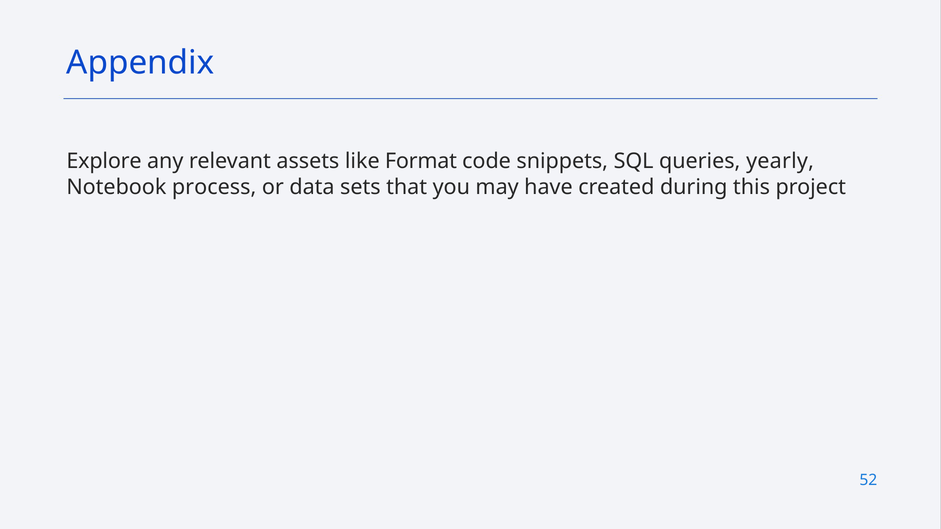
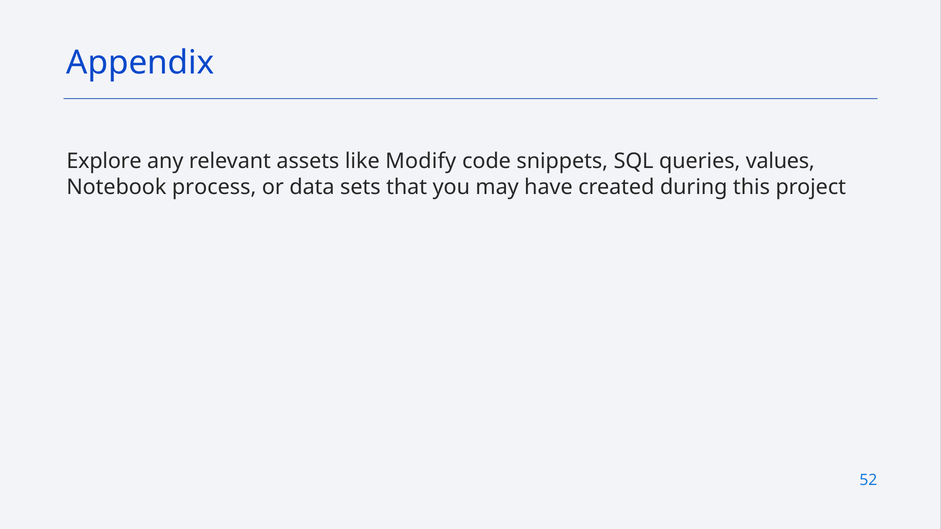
Format: Format -> Modify
yearly: yearly -> values
